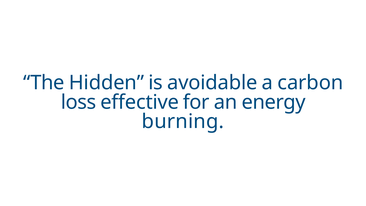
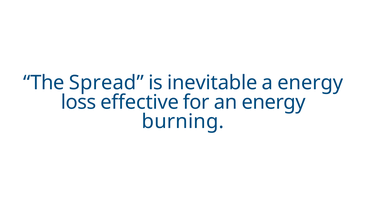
Hidden: Hidden -> Spread
avoidable: avoidable -> inevitable
a carbon: carbon -> energy
